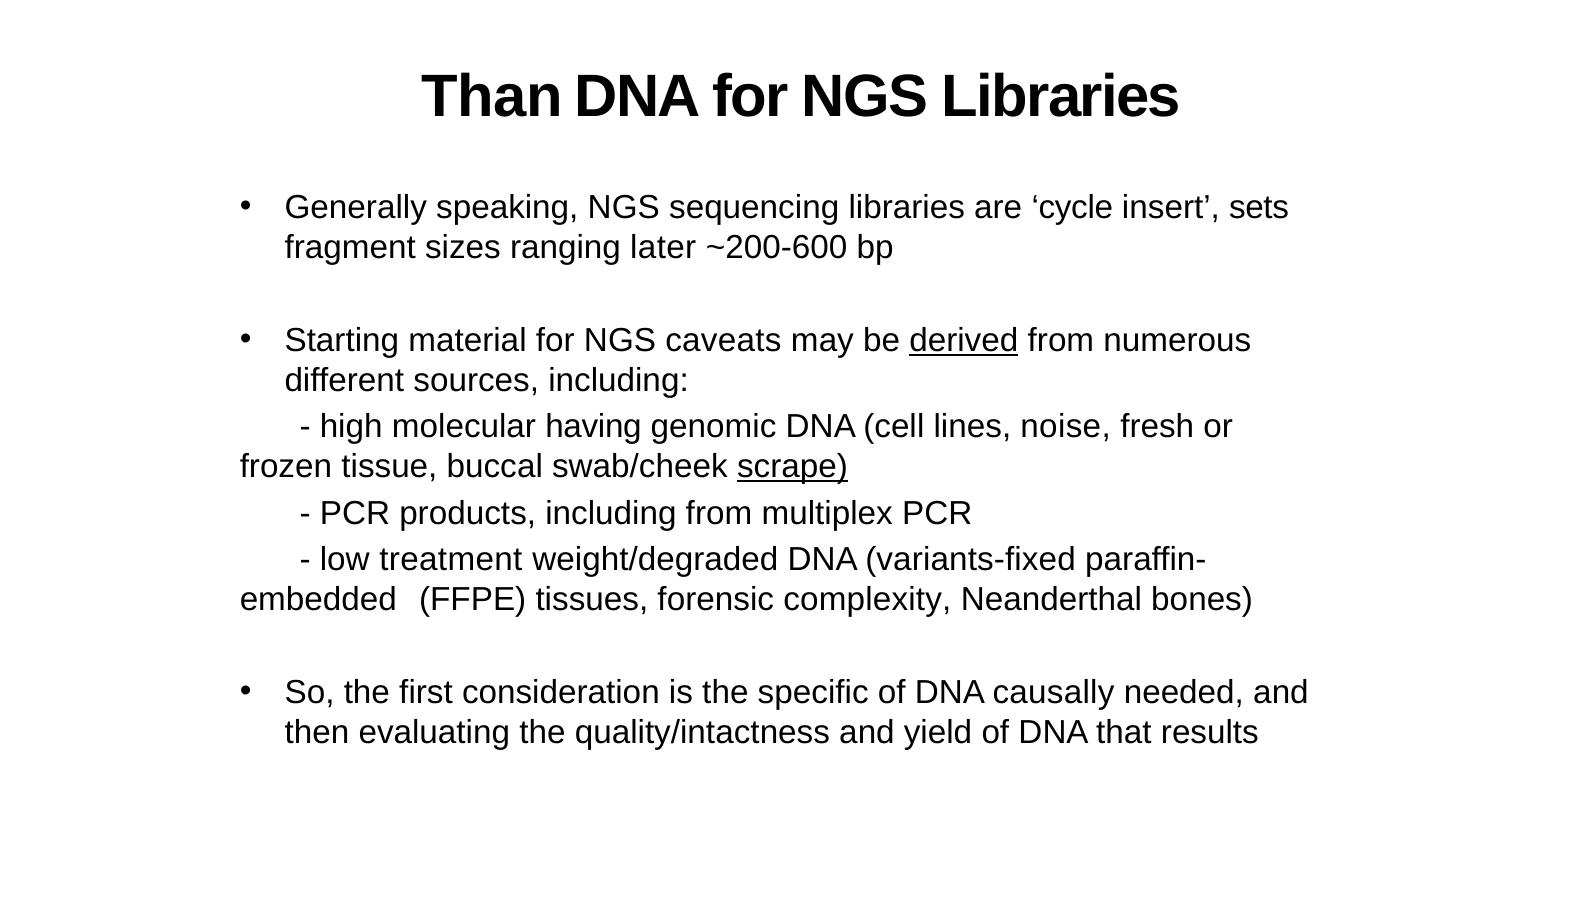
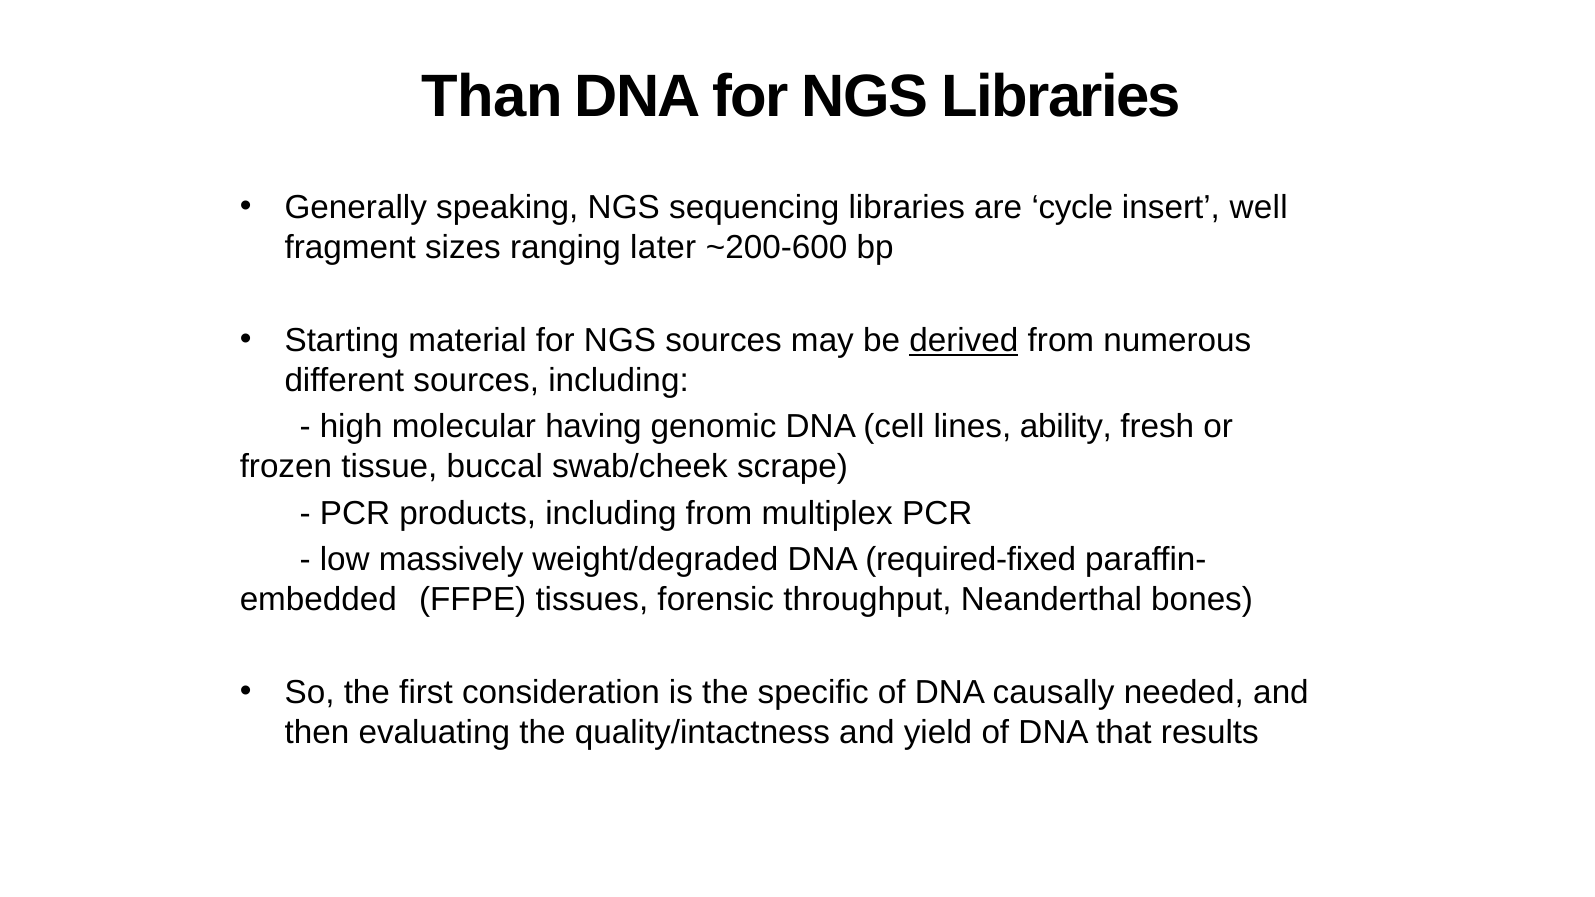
sets: sets -> well
NGS caveats: caveats -> sources
noise: noise -> ability
scrape underline: present -> none
treatment: treatment -> massively
variants-fixed: variants-fixed -> required-fixed
complexity: complexity -> throughput
